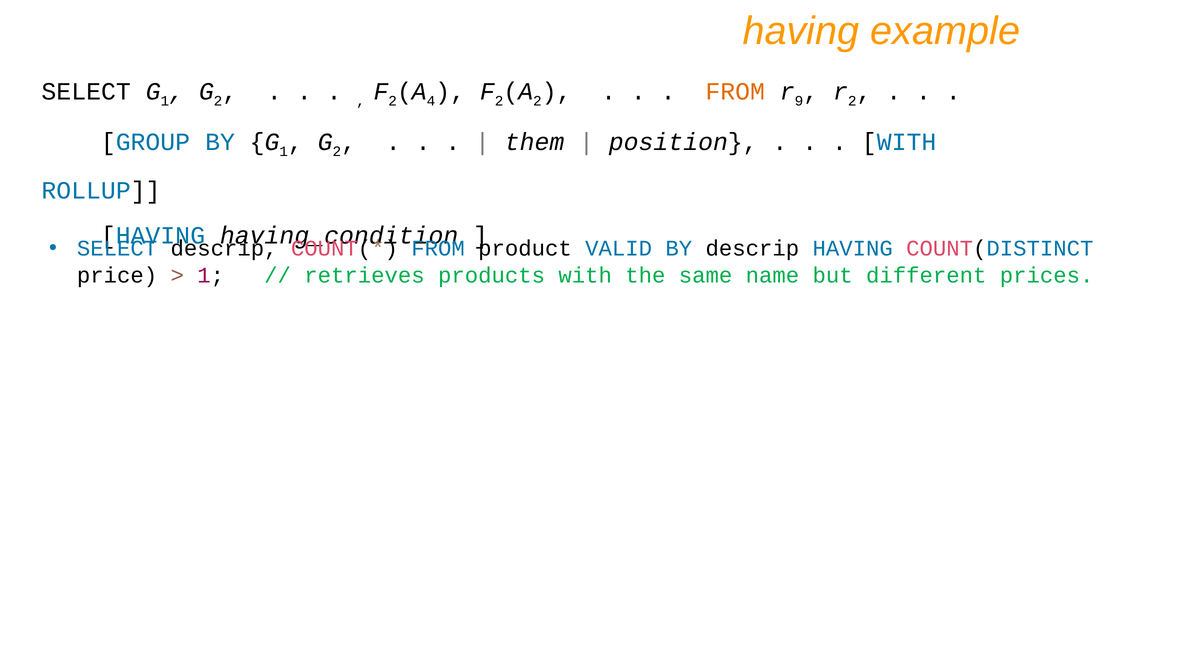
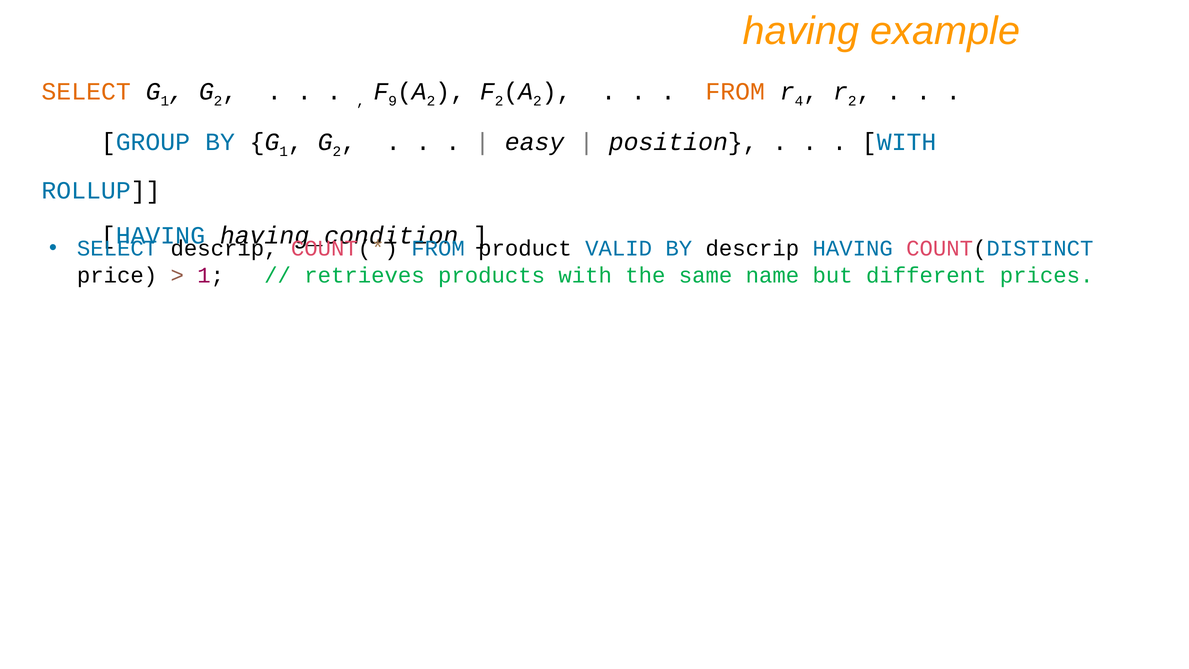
SELECT at (86, 91) colour: black -> orange
2 at (393, 101): 2 -> 9
4 at (431, 101): 4 -> 2
9: 9 -> 4
them: them -> easy
